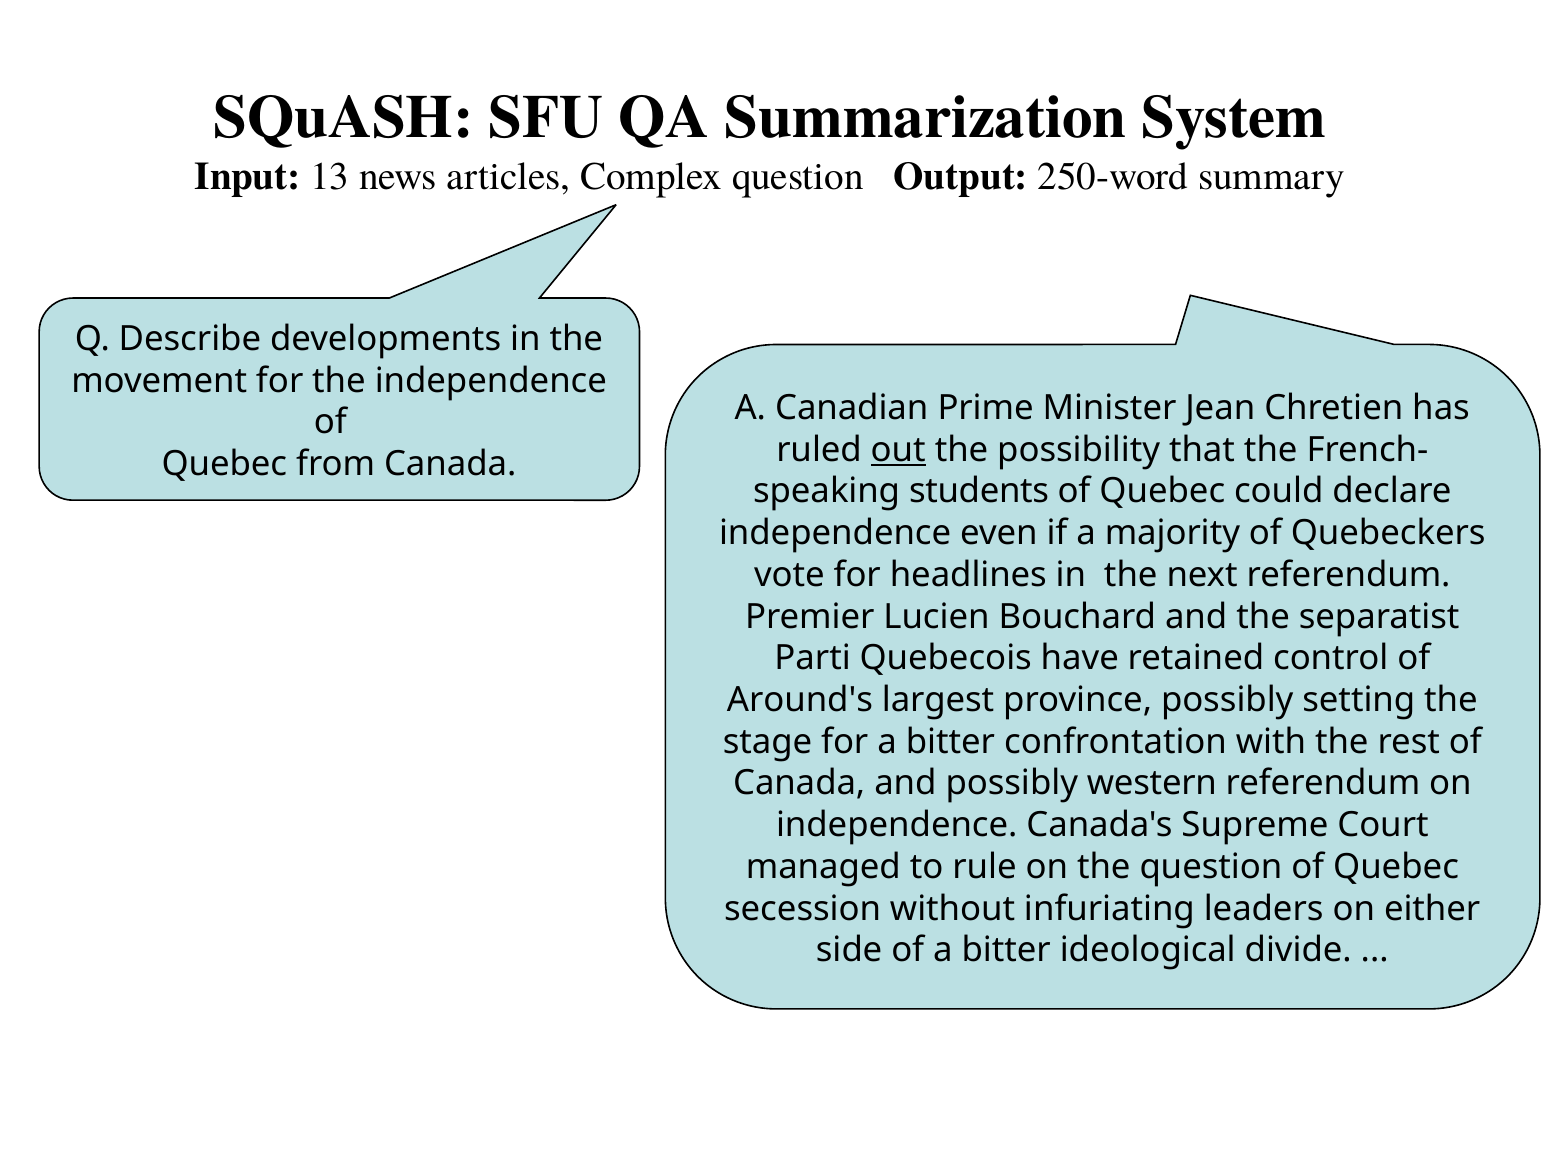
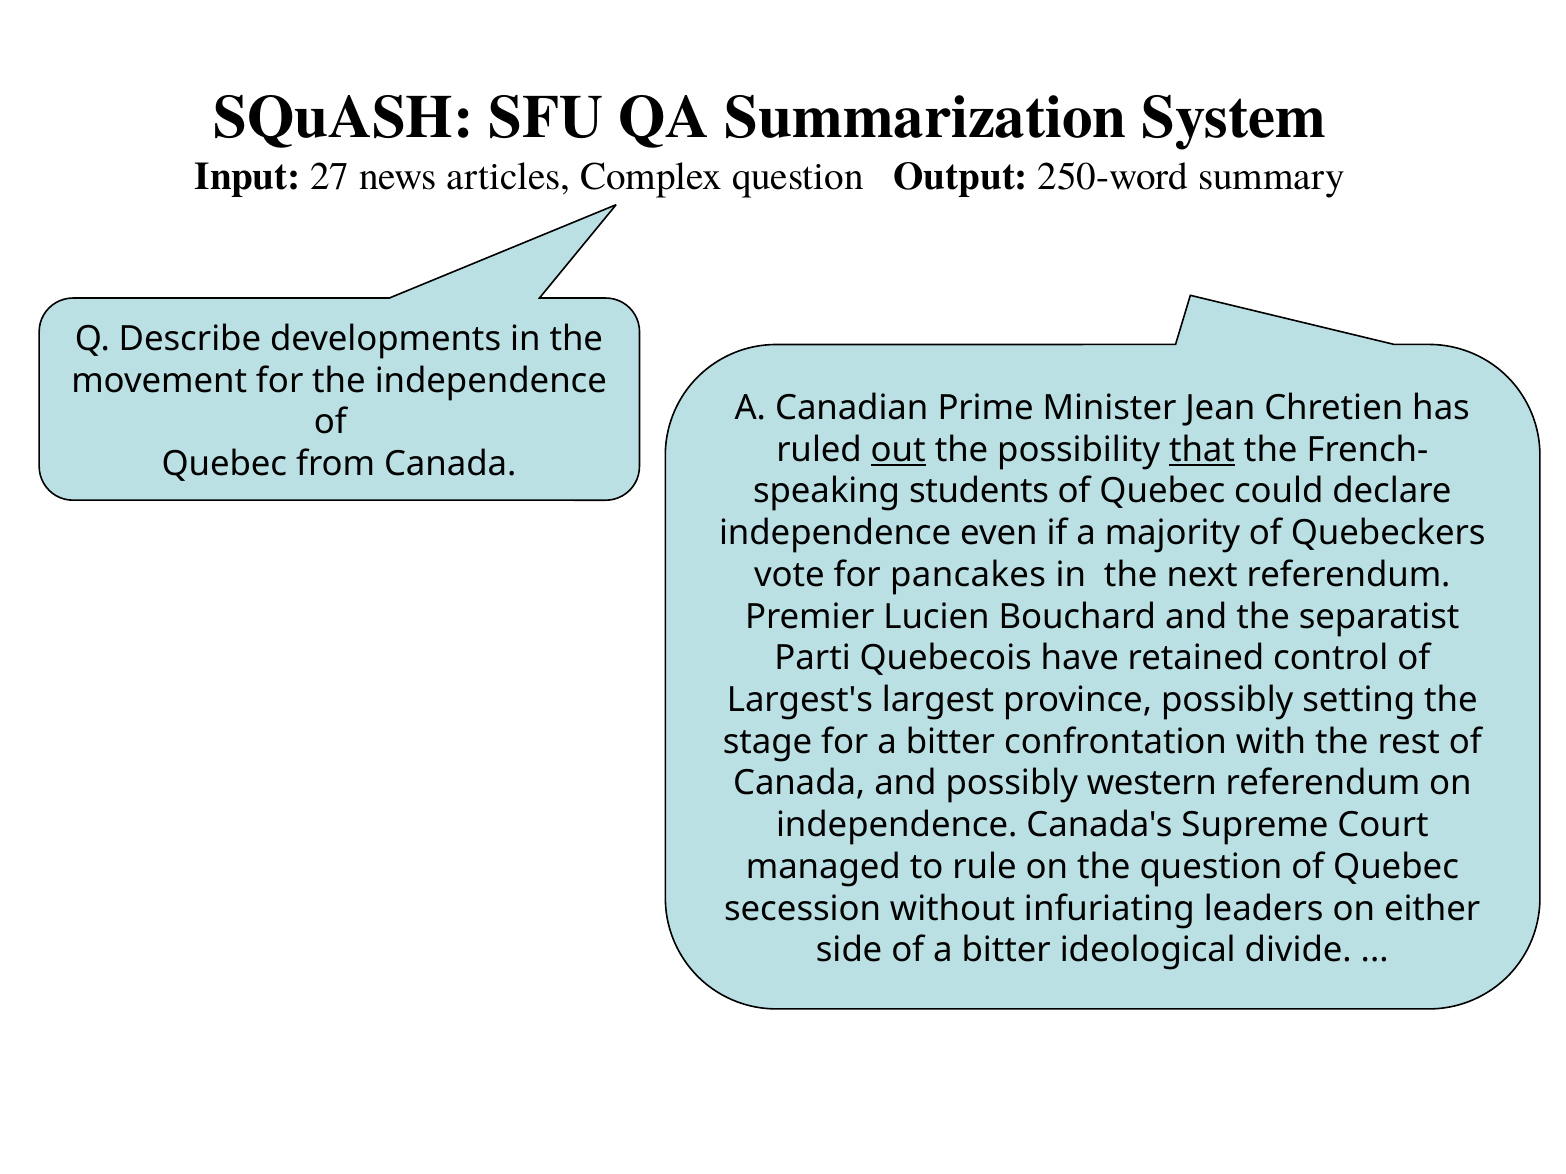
13: 13 -> 27
that underline: none -> present
headlines: headlines -> pancakes
Around's: Around's -> Largest's
